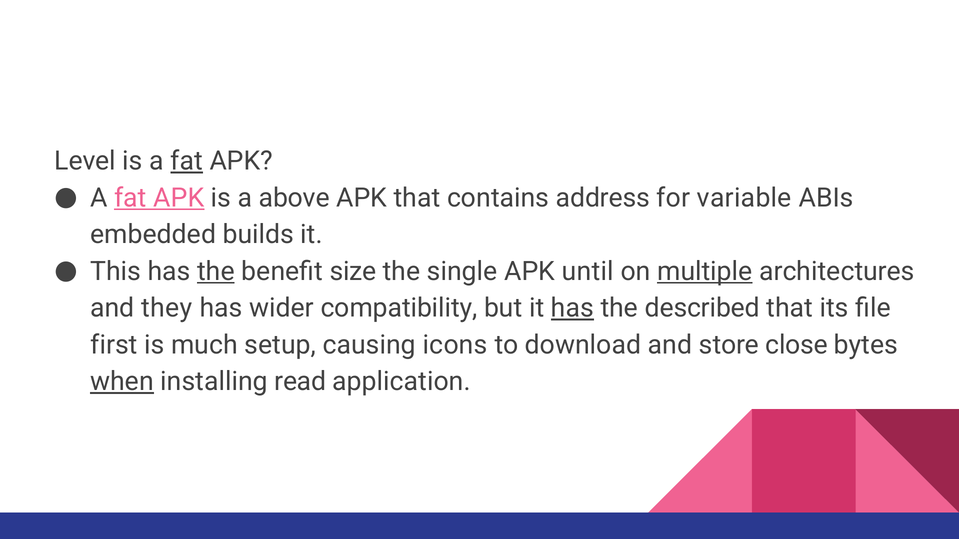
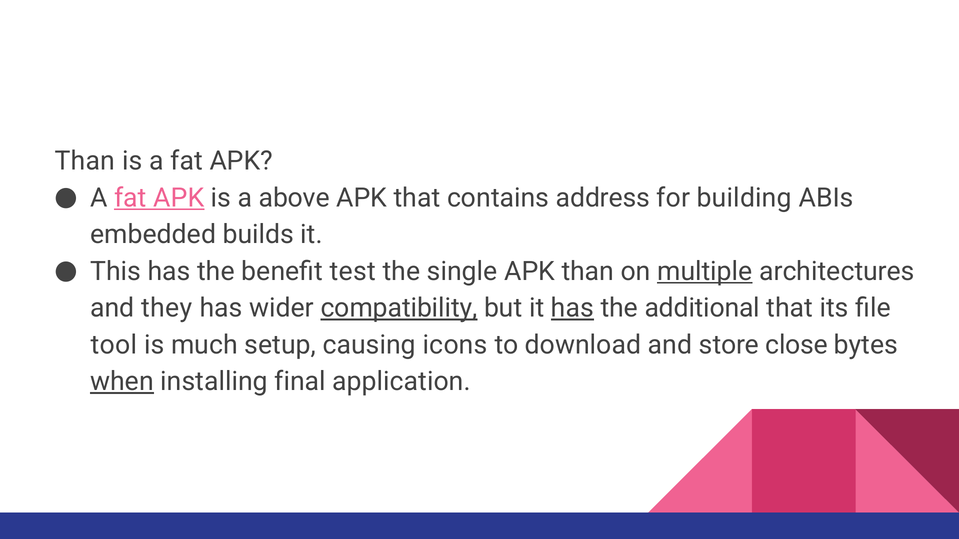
Level at (85, 161): Level -> Than
fat at (187, 161) underline: present -> none
variable: variable -> building
the at (216, 272) underline: present -> none
size: size -> test
APK until: until -> than
compatibility underline: none -> present
described: described -> additional
first: first -> tool
read: read -> final
